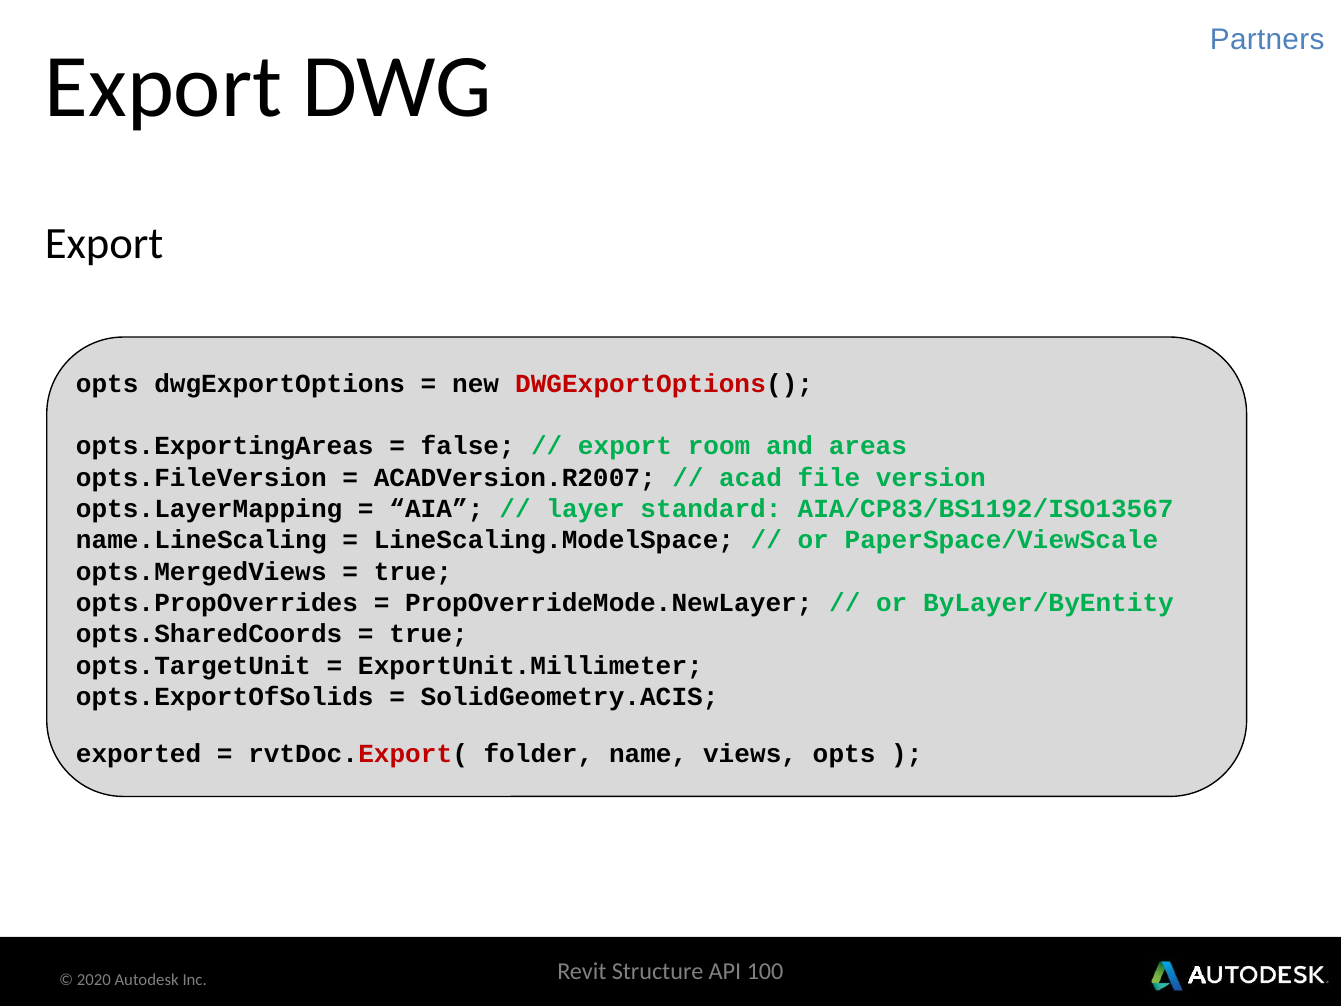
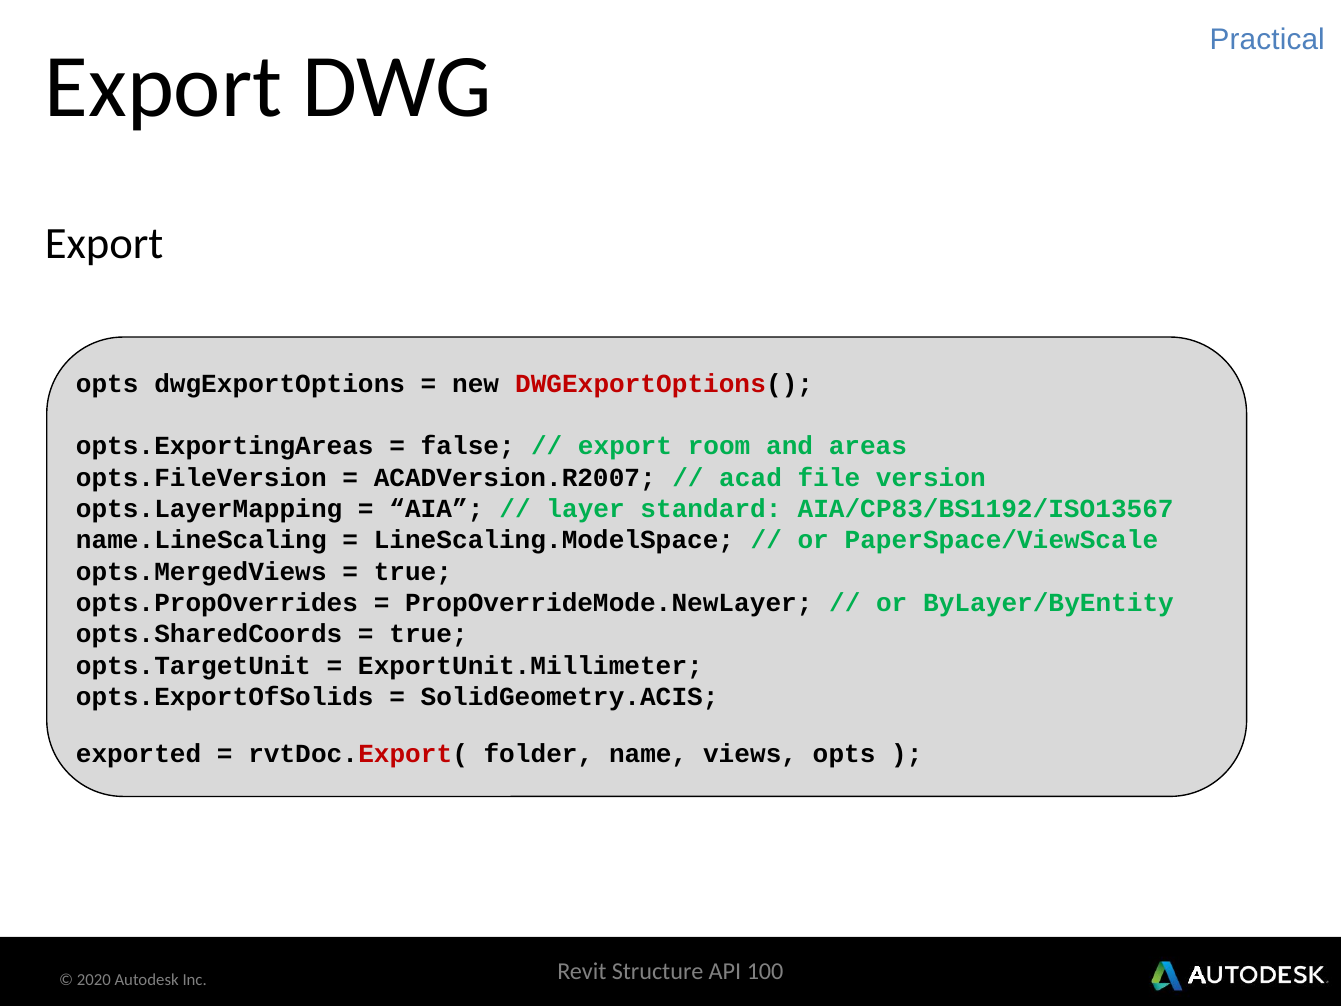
Partners: Partners -> Practical
